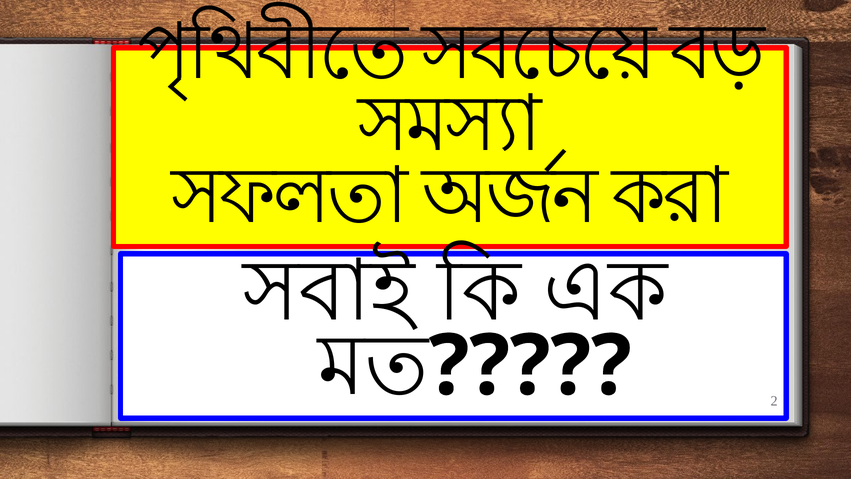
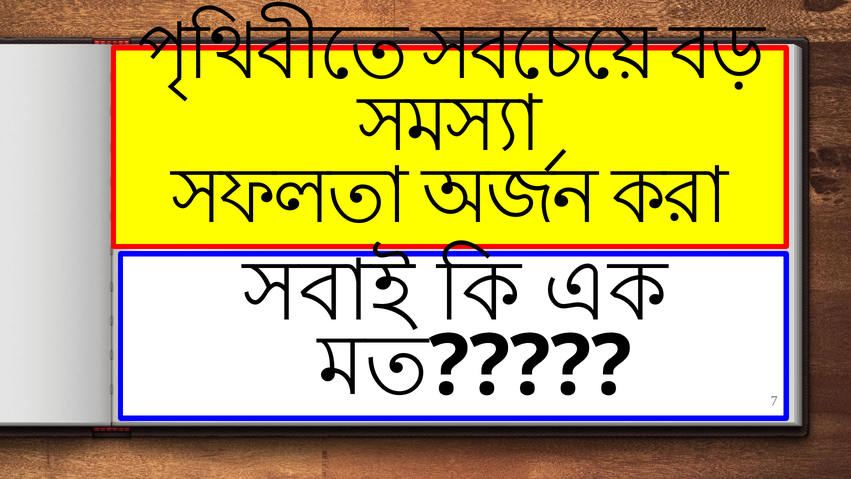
2: 2 -> 7
